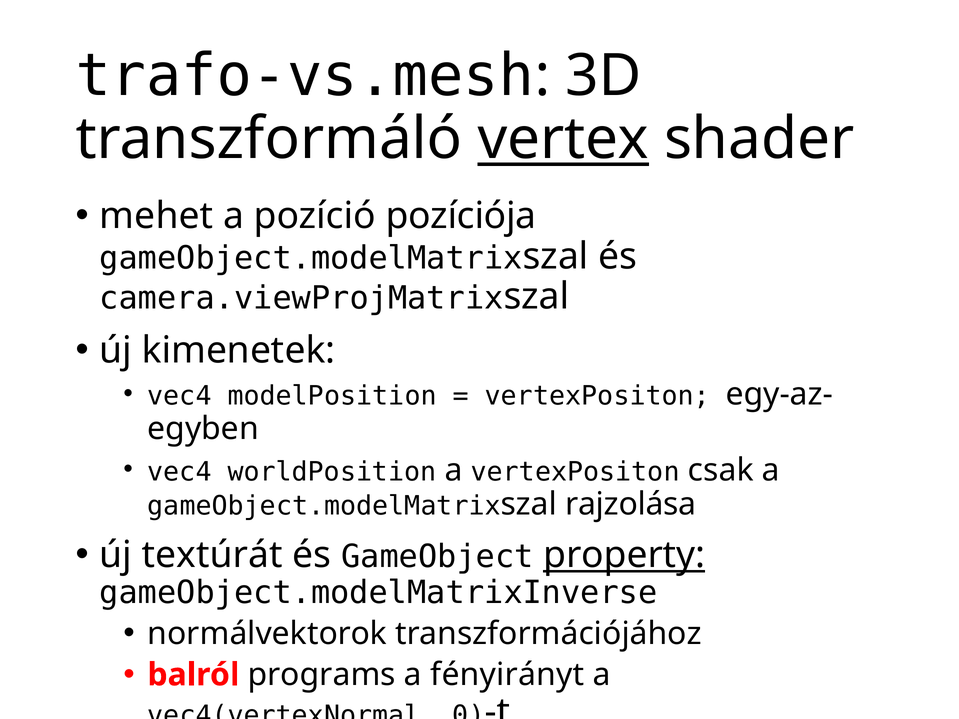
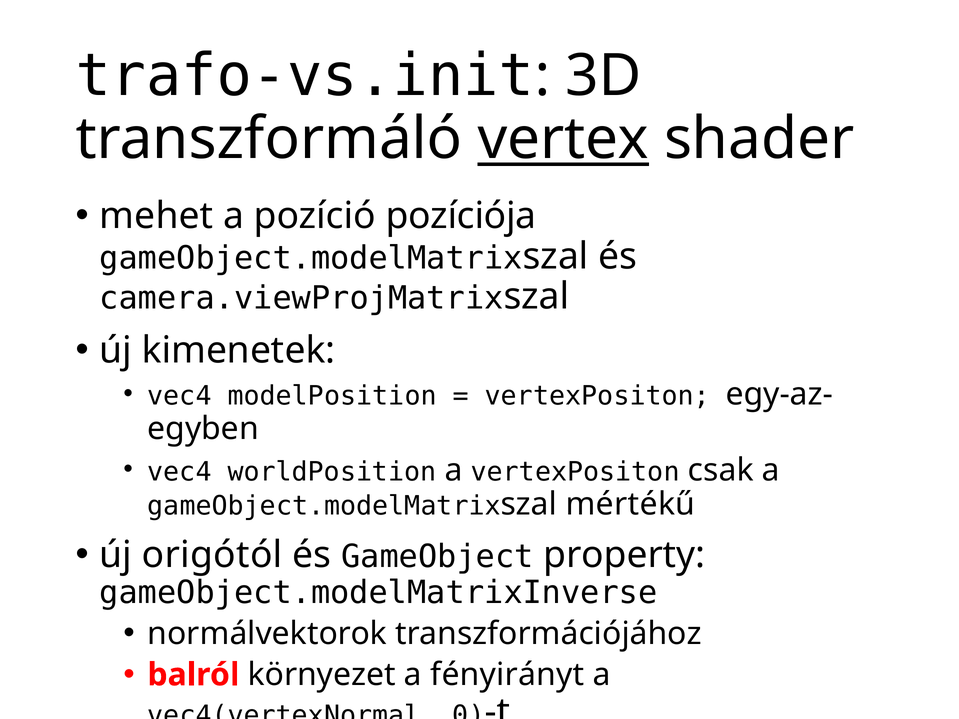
trafo-vs.mesh: trafo-vs.mesh -> trafo-vs.init
rajzolása: rajzolása -> mértékű
textúrát: textúrát -> origótól
property underline: present -> none
programs: programs -> környezet
